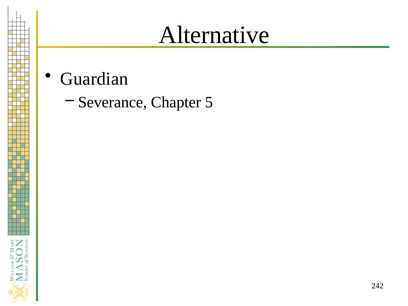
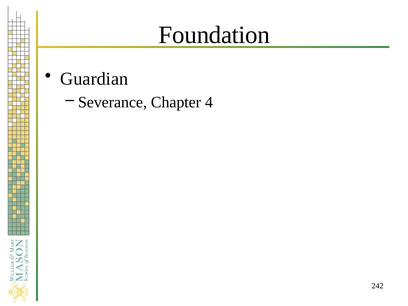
Alternative: Alternative -> Foundation
5: 5 -> 4
